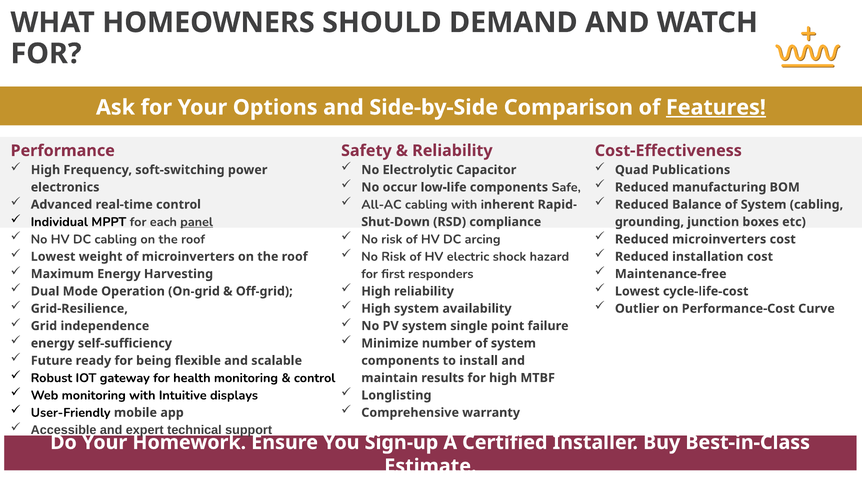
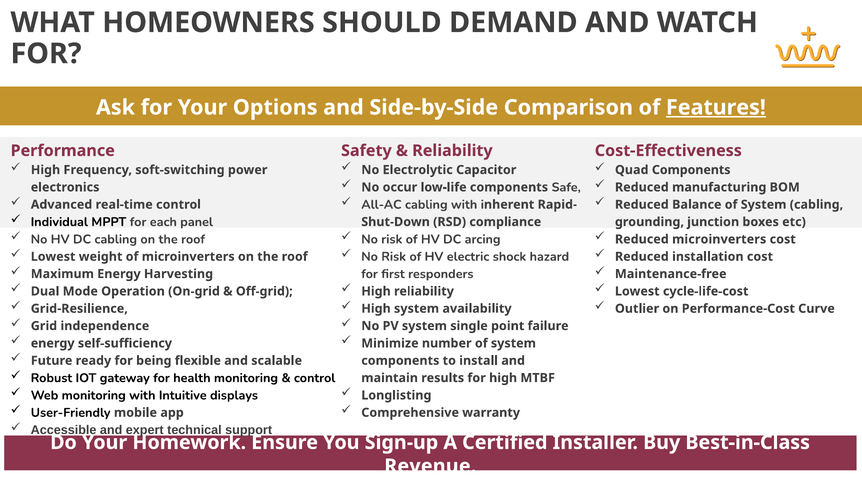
Quad Publications: Publications -> Components
panel underline: present -> none
Estimate: Estimate -> Revenue
